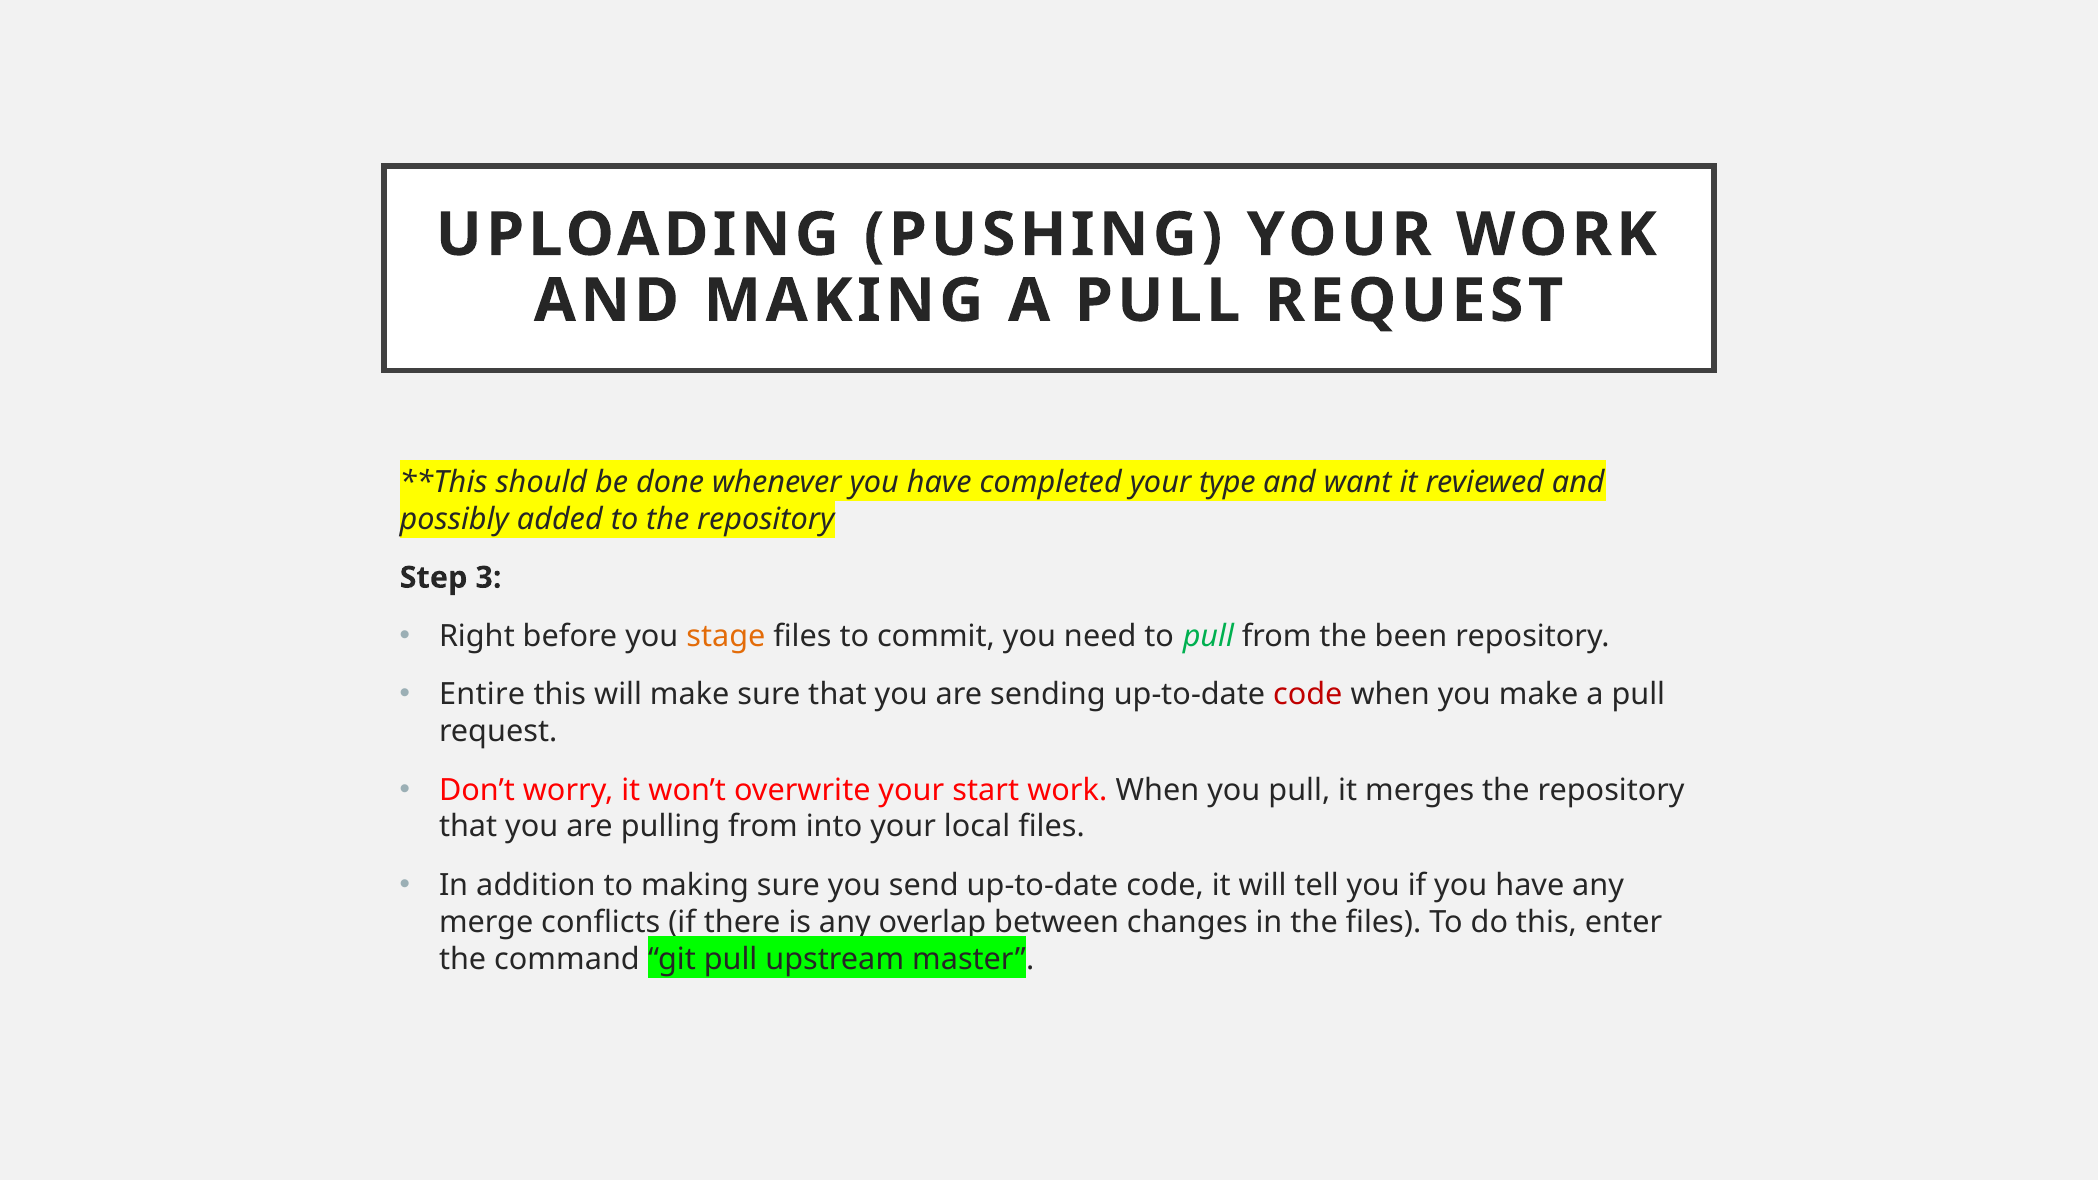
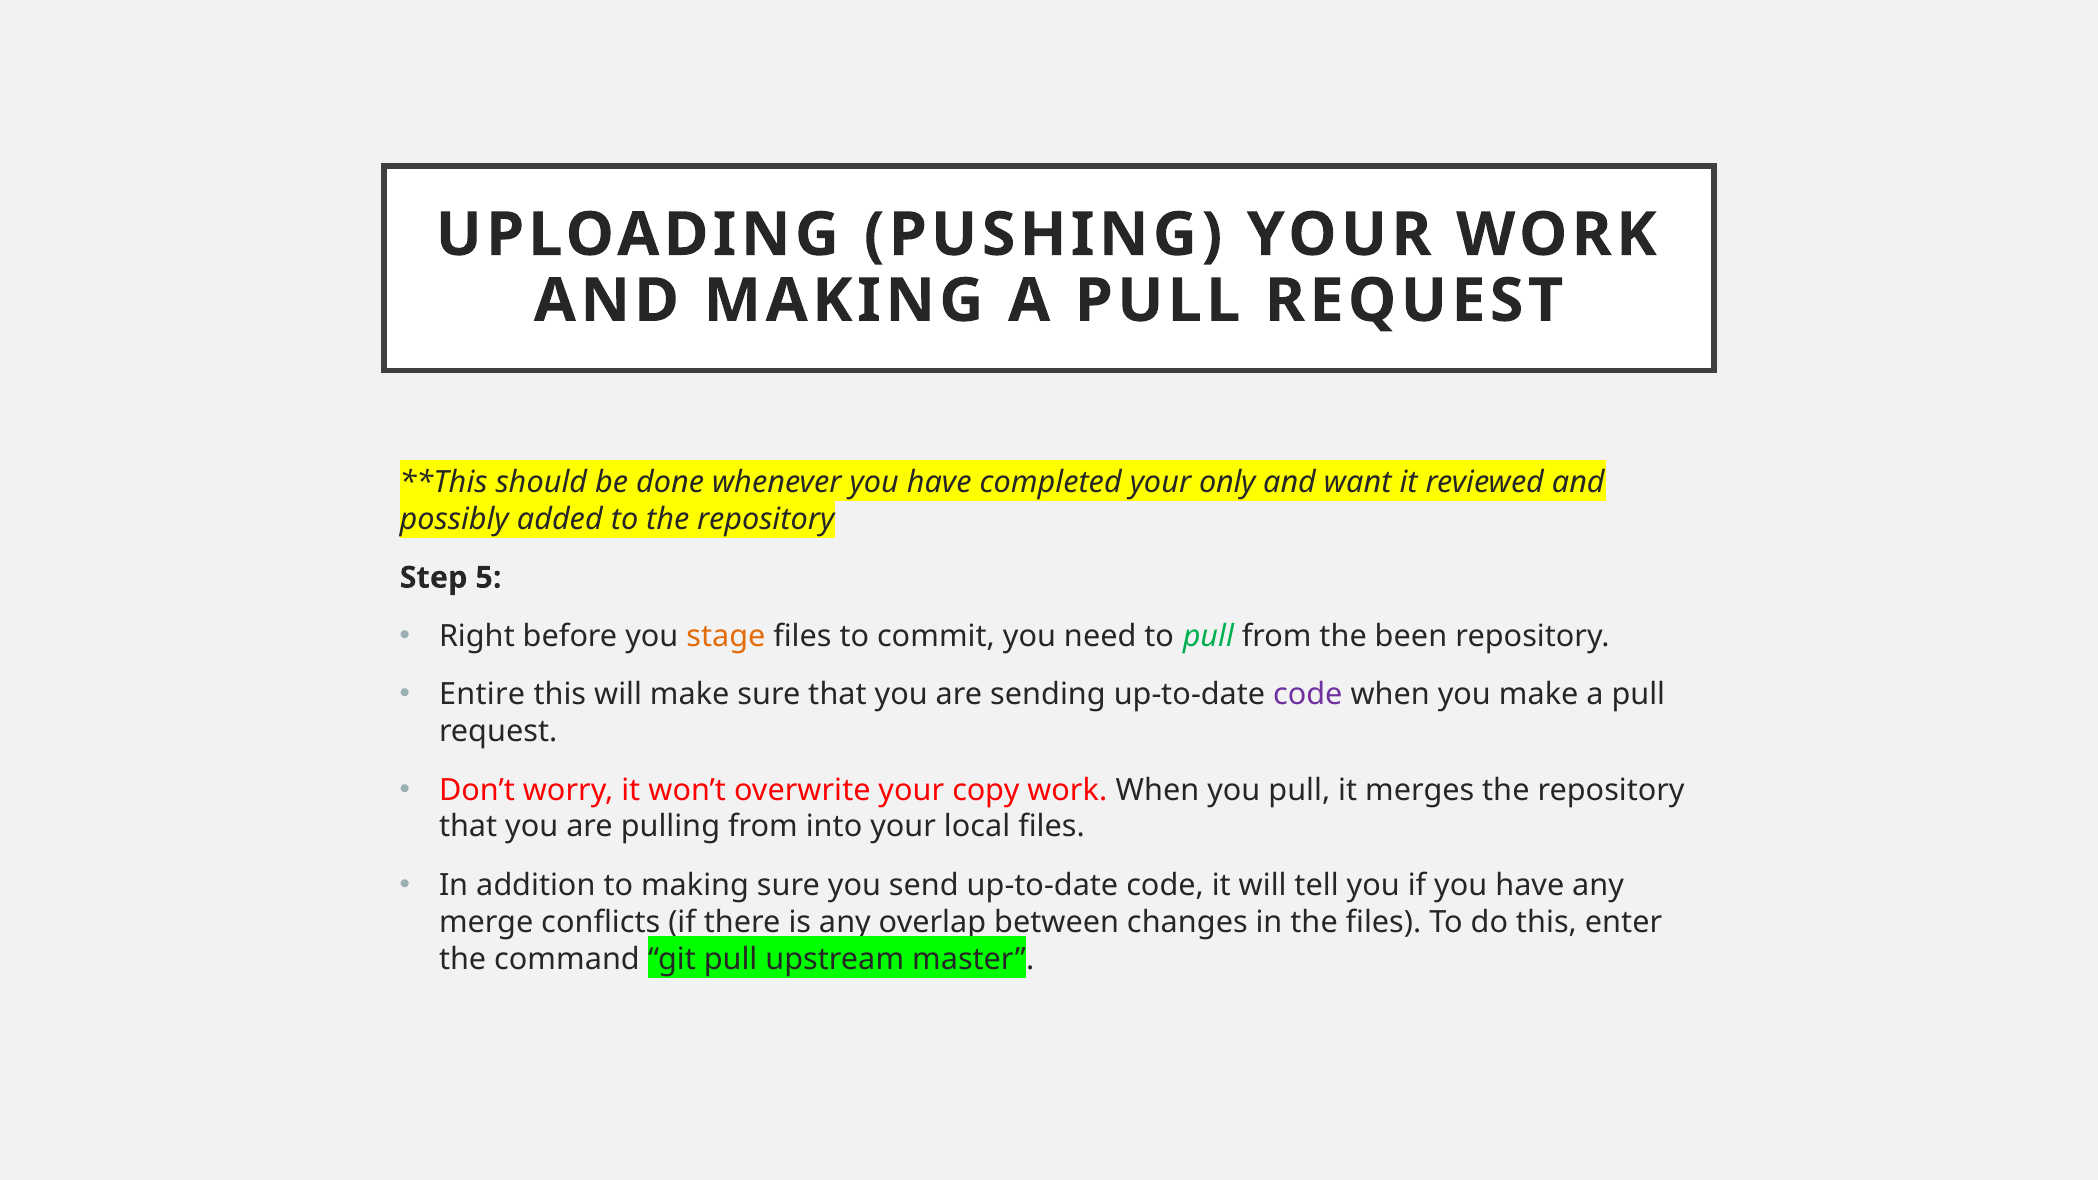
type: type -> only
3: 3 -> 5
code at (1308, 695) colour: red -> purple
start: start -> copy
